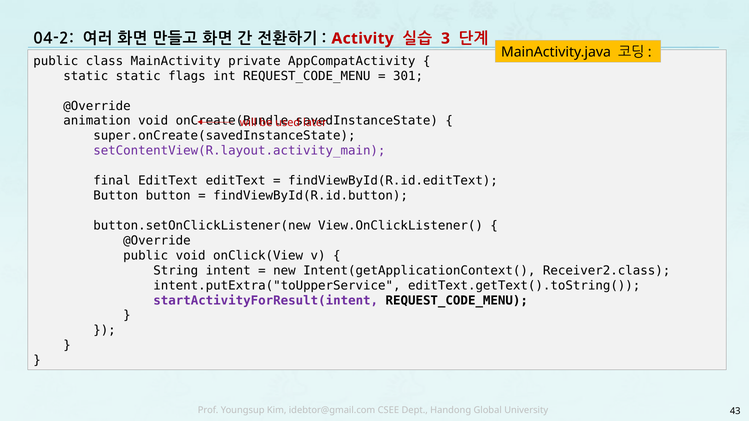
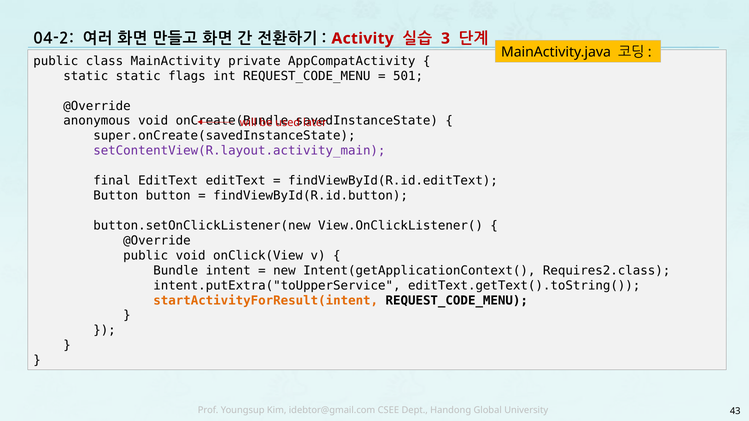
301: 301 -> 501
animation: animation -> anonymous
String: String -> Bundle
Receiver2.class: Receiver2.class -> Requires2.class
startActivityForResult(intent colour: purple -> orange
